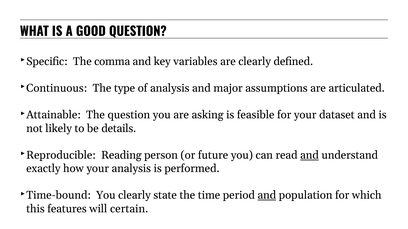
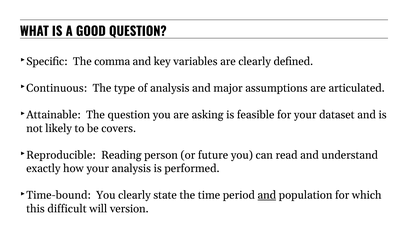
details: details -> covers
and at (309, 155) underline: present -> none
features: features -> difficult
certain: certain -> version
